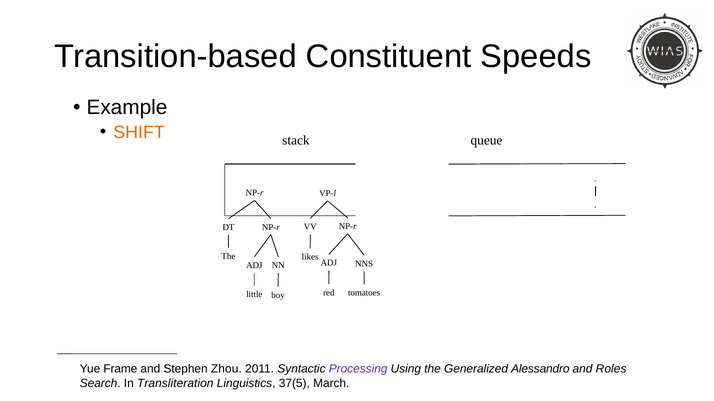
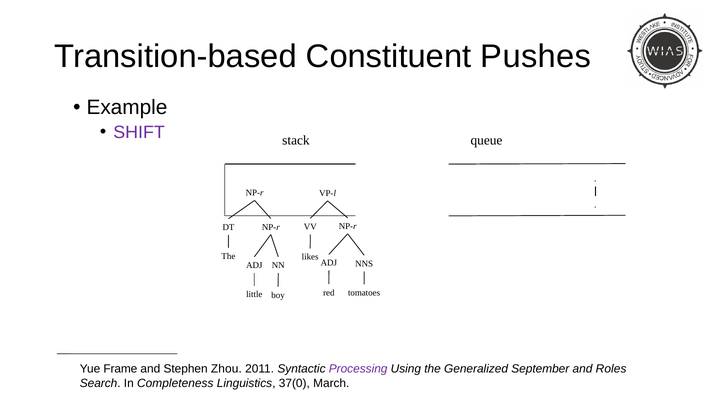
Speeds: Speeds -> Pushes
SHIFT colour: orange -> purple
Alessandro: Alessandro -> September
Transliteration: Transliteration -> Completeness
37(5: 37(5 -> 37(0
